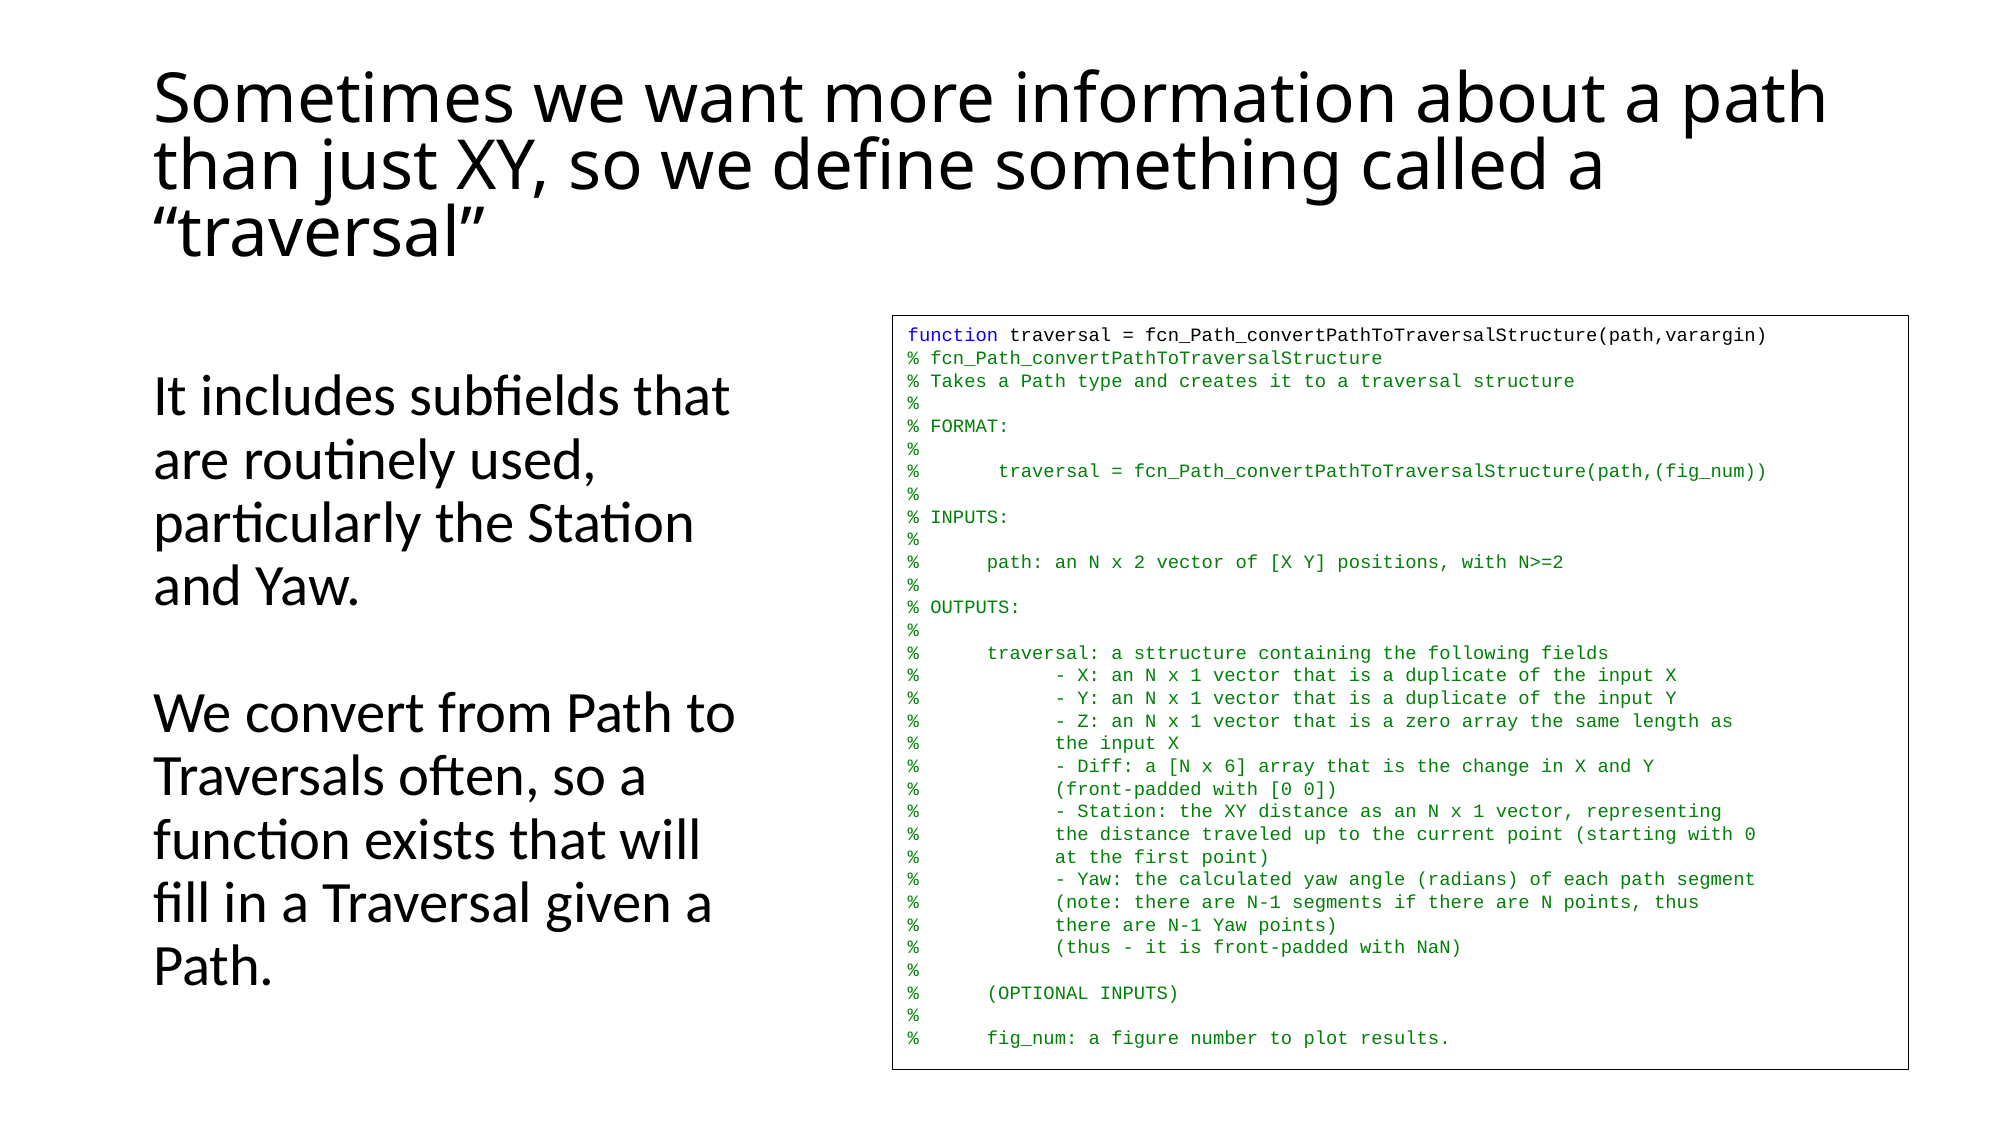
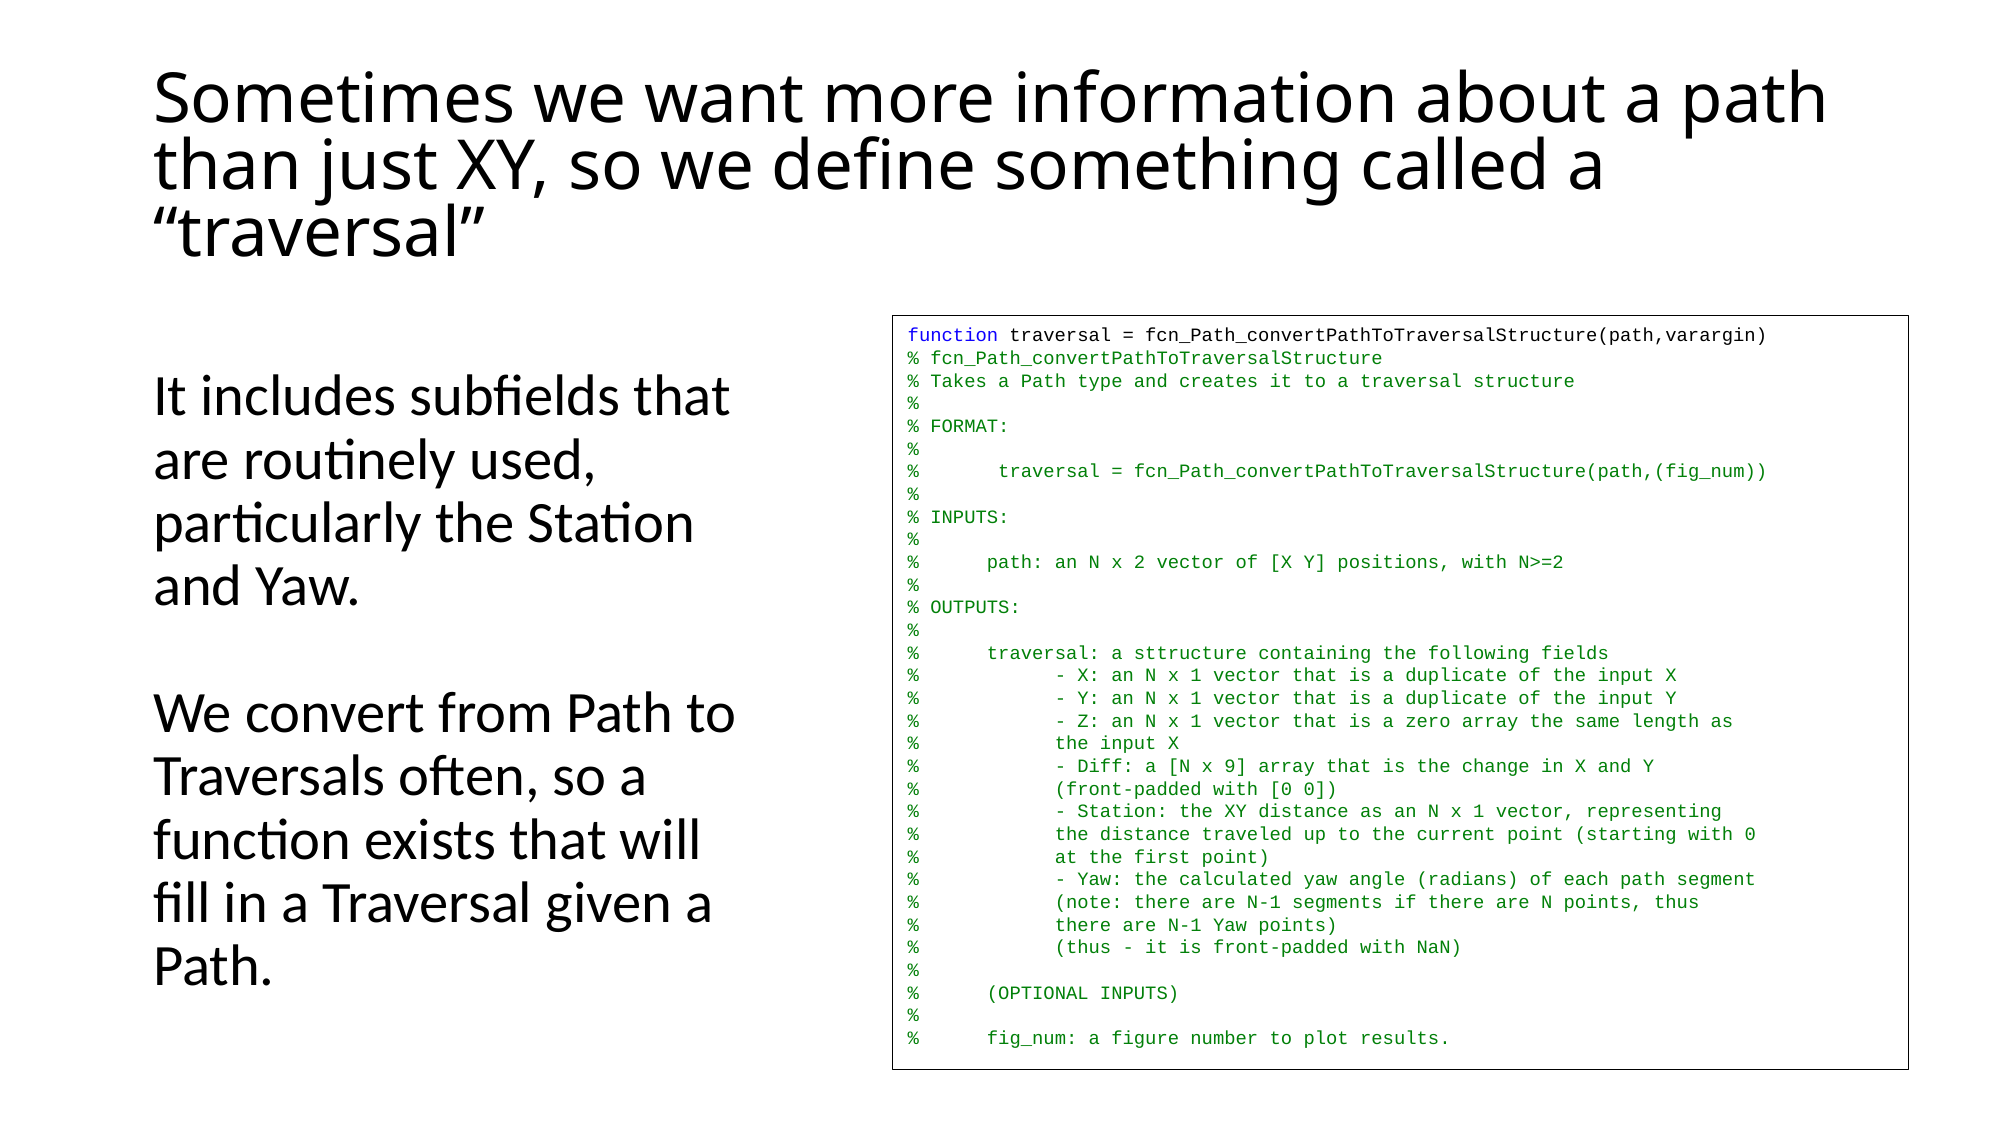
6: 6 -> 9
